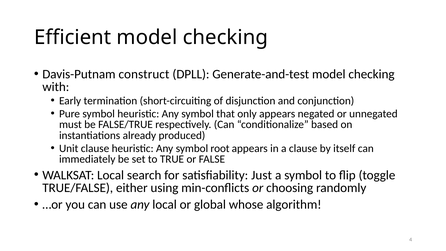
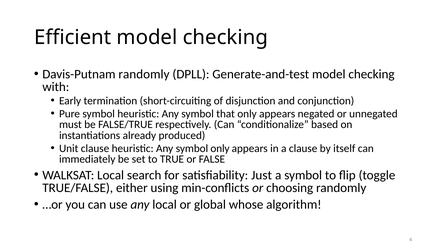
Davis-Putnam construct: construct -> randomly
symbol root: root -> only
